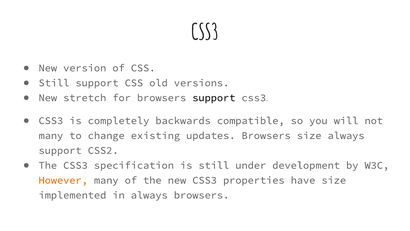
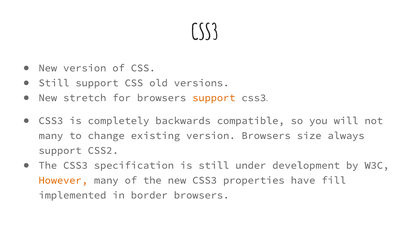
support at (214, 98) colour: black -> orange
existing updates: updates -> version
have size: size -> fill
in always: always -> border
